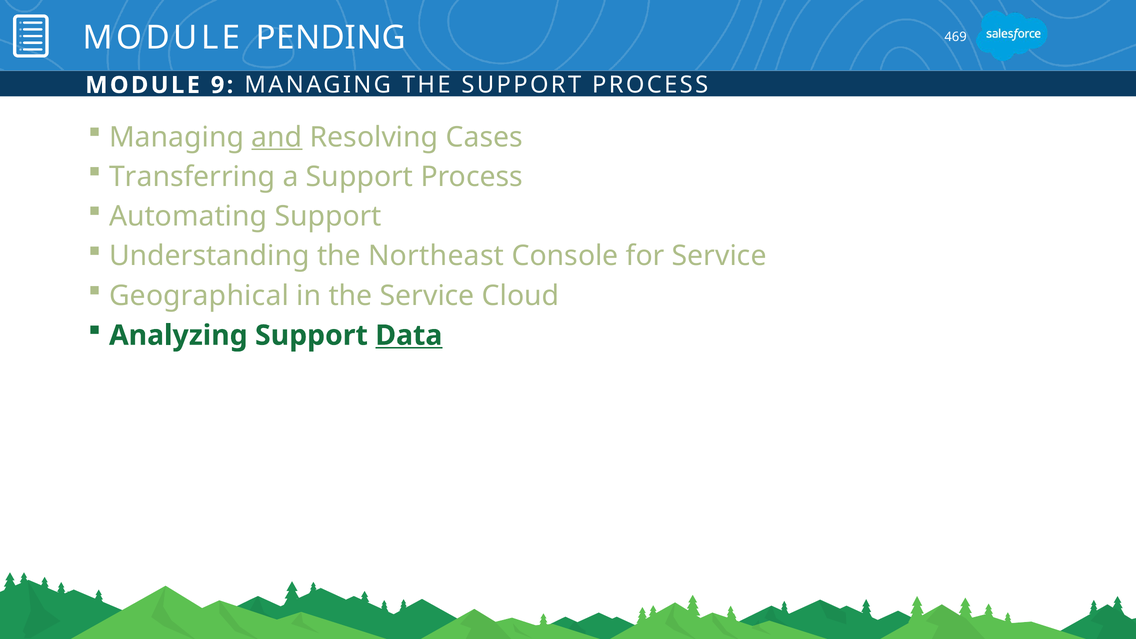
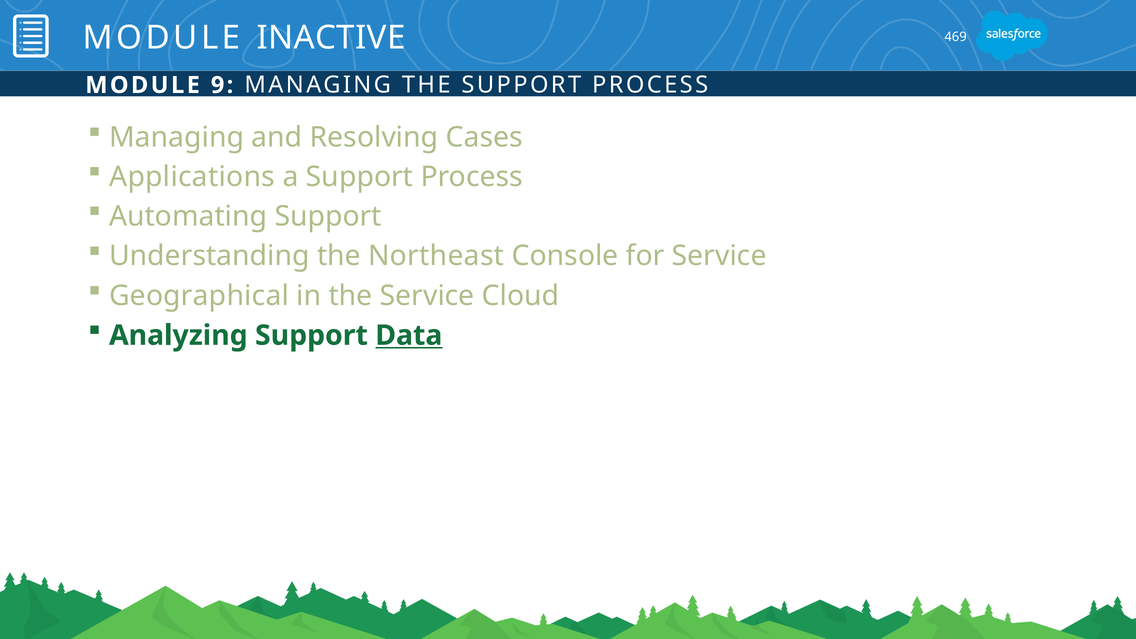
PENDING: PENDING -> INACTIVE
and underline: present -> none
Transferring: Transferring -> Applications
